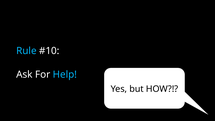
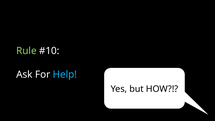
Rule colour: light blue -> light green
